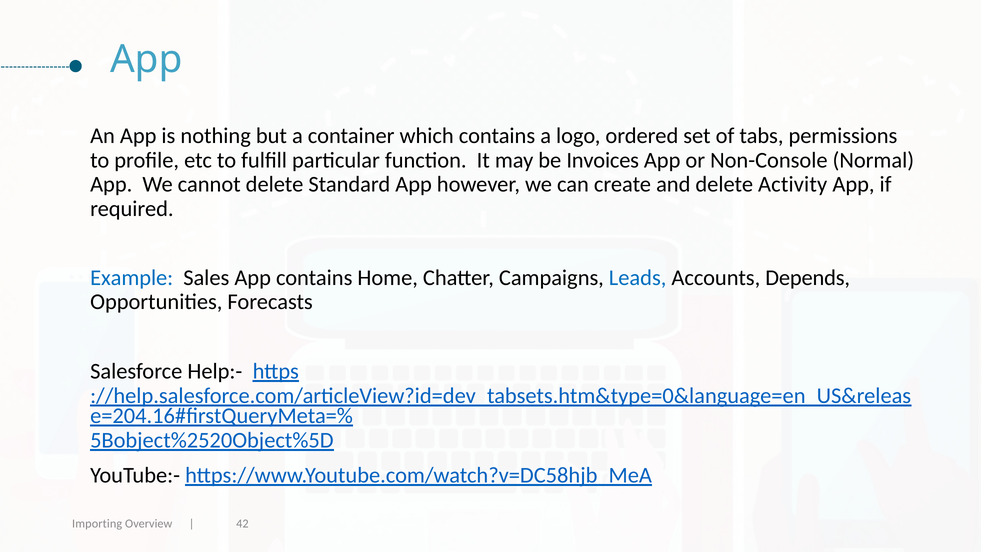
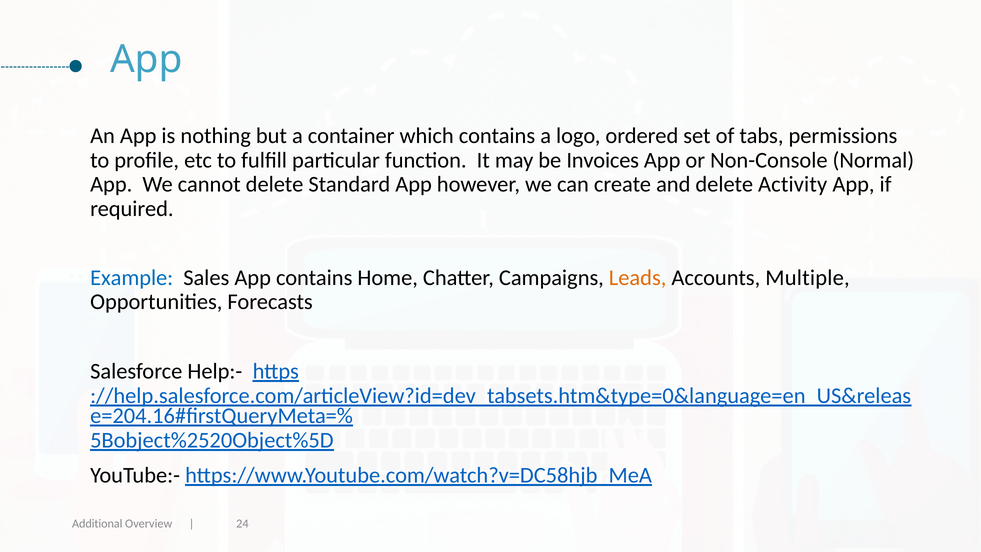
Leads colour: blue -> orange
Depends: Depends -> Multiple
Importing: Importing -> Additional
42: 42 -> 24
